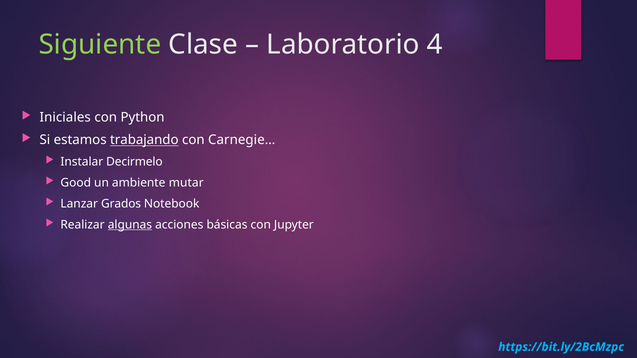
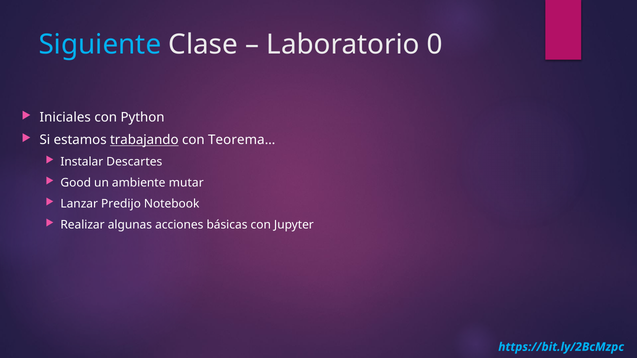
Siguiente colour: light green -> light blue
4: 4 -> 0
Carnegie…: Carnegie… -> Teorema…
Decirmelo: Decirmelo -> Descartes
Grados: Grados -> Predijo
algunas underline: present -> none
